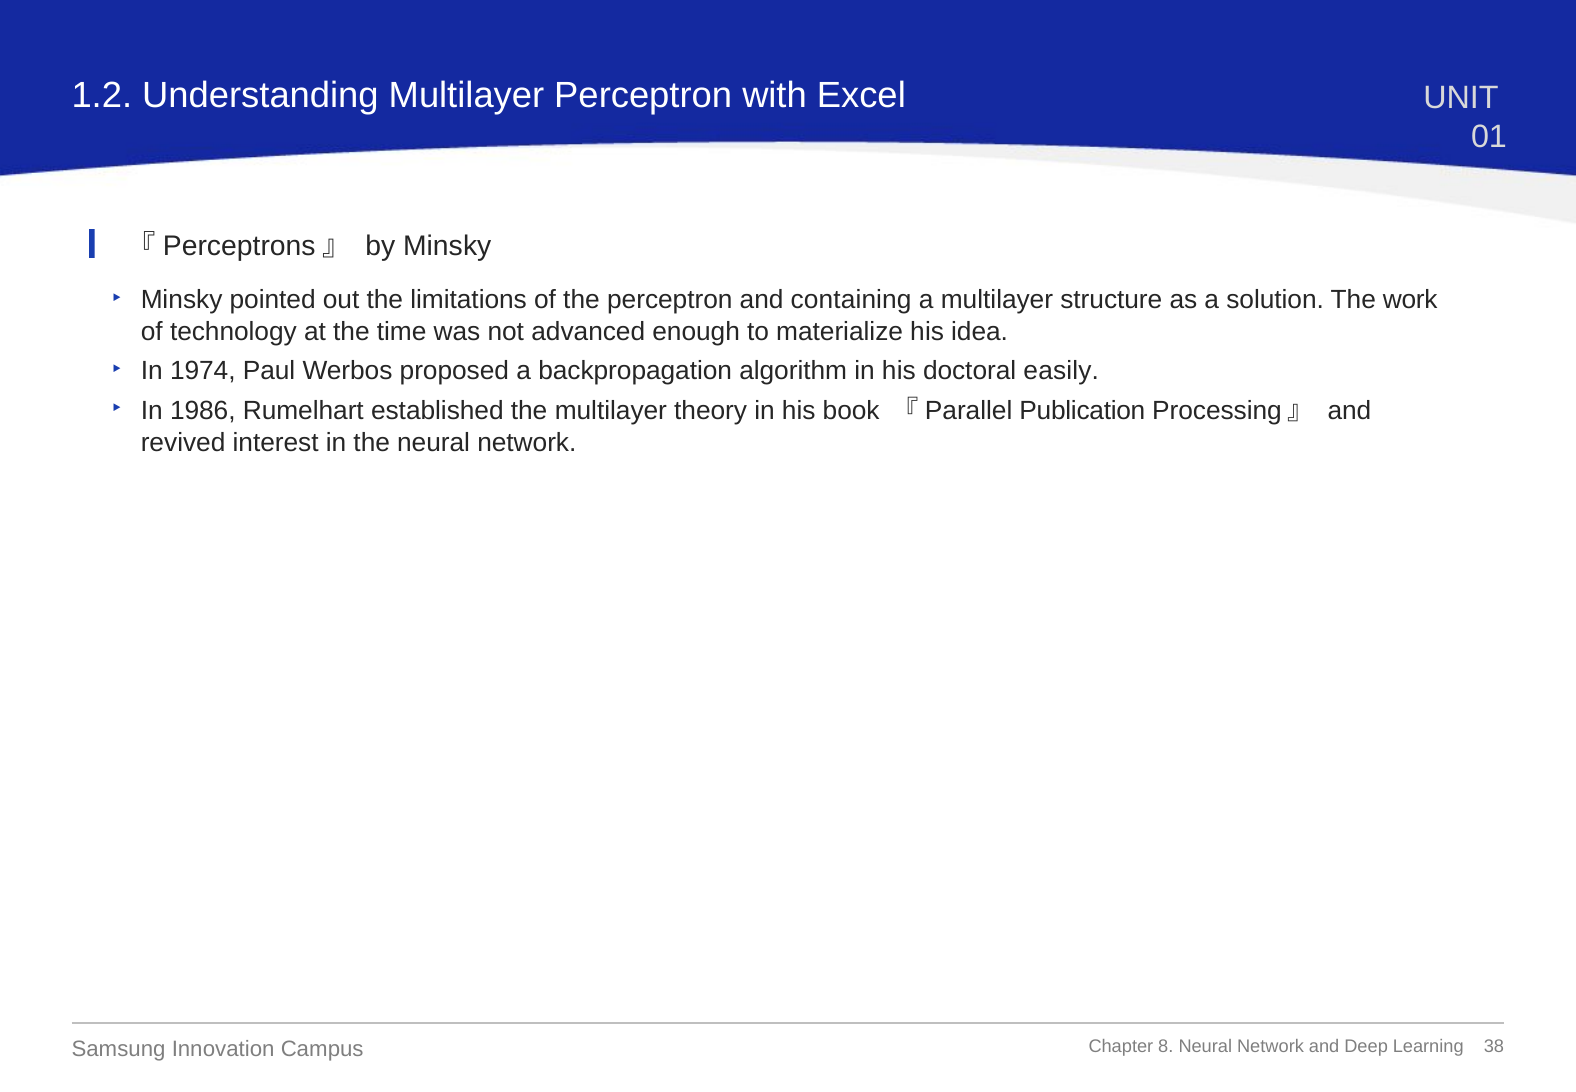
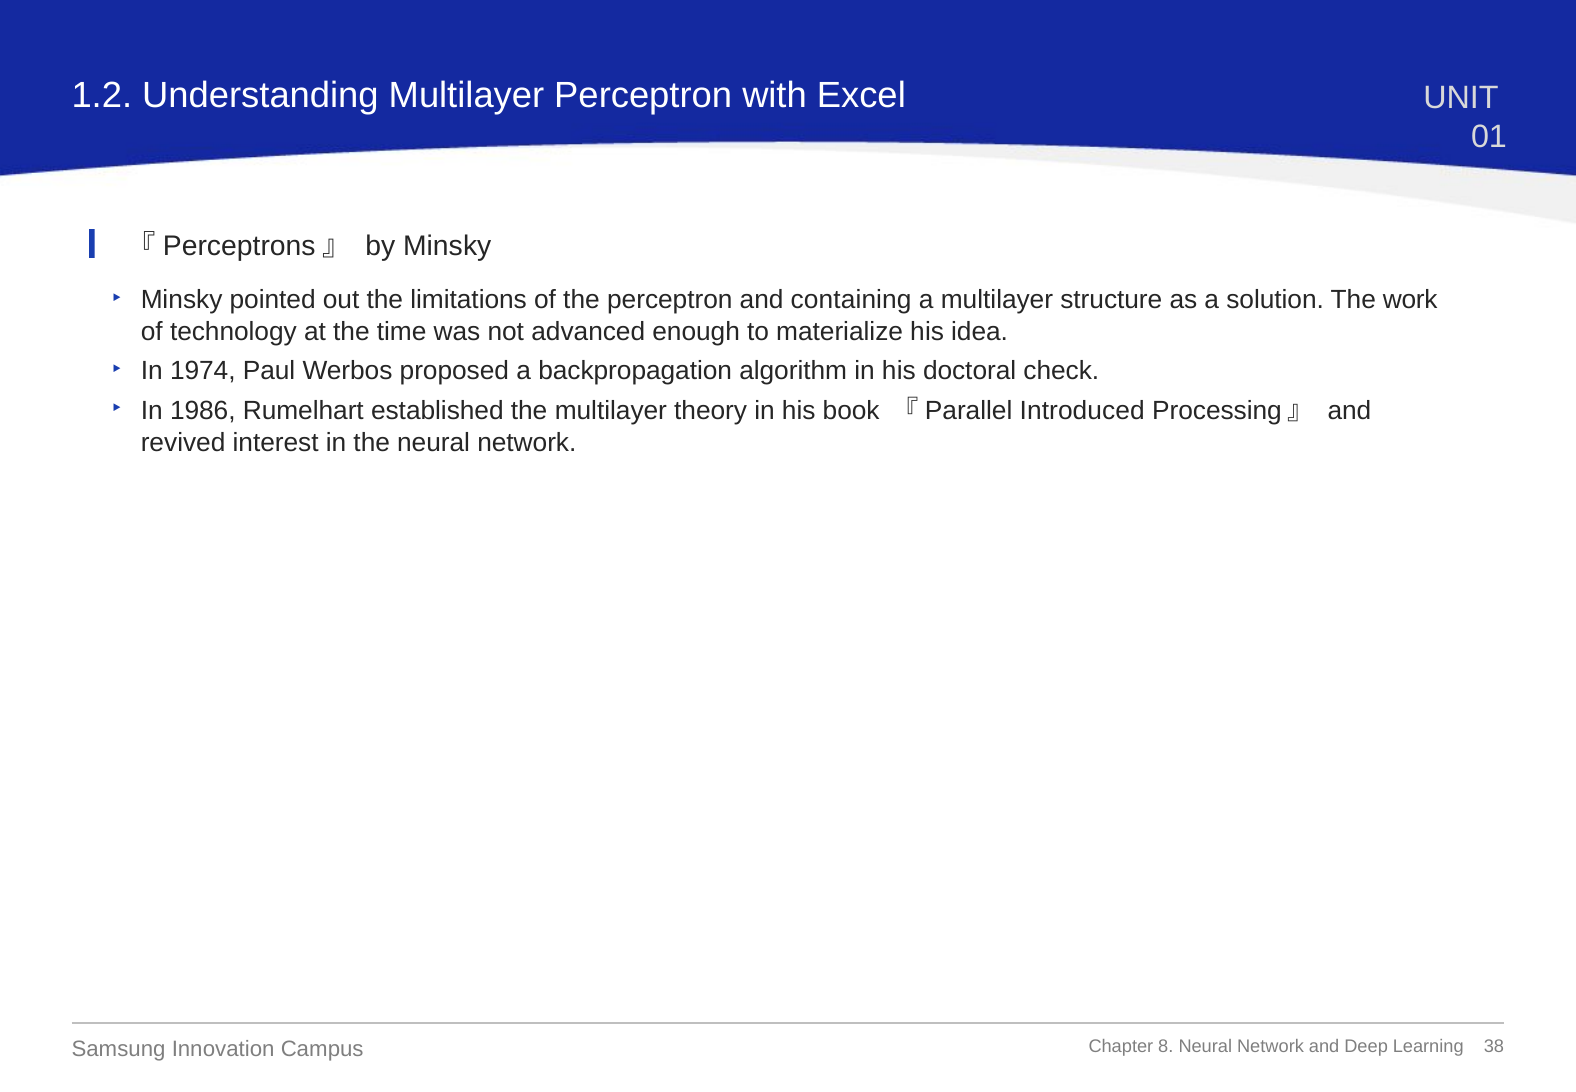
easily: easily -> check
Publication: Publication -> Introduced
